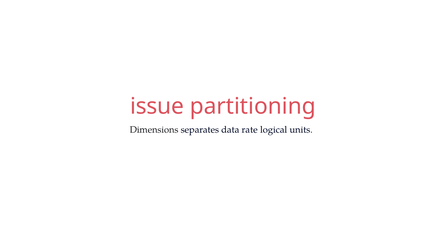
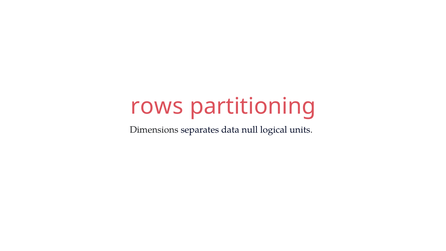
issue: issue -> rows
rate: rate -> null
